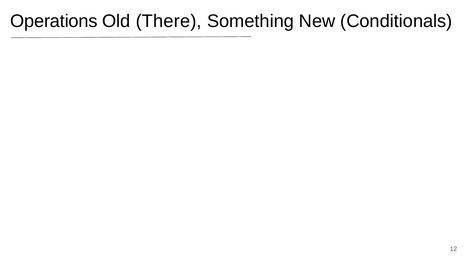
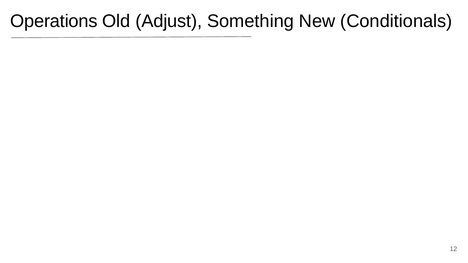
There: There -> Adjust
